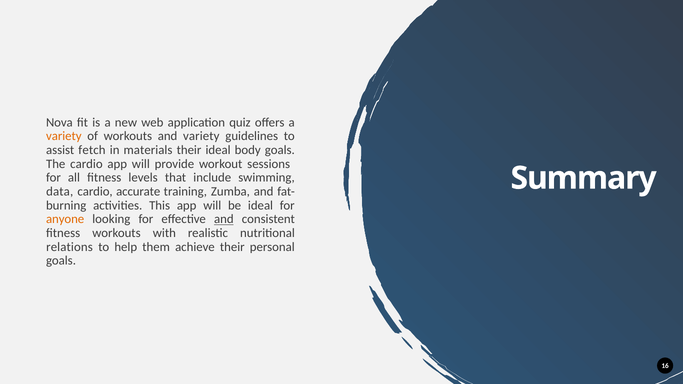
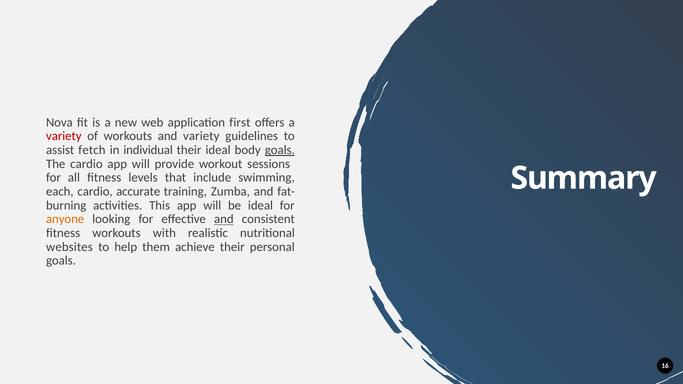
quiz: quiz -> first
variety at (64, 136) colour: orange -> red
materials: materials -> individual
goals at (280, 150) underline: none -> present
data: data -> each
relations: relations -> websites
